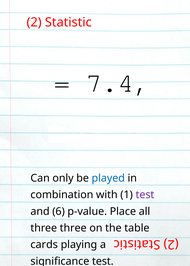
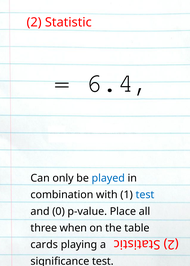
7.4: 7.4 -> 6.4
test at (145, 194) colour: purple -> blue
6: 6 -> 0
three three: three -> when
